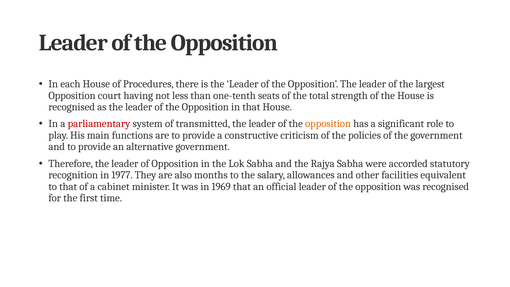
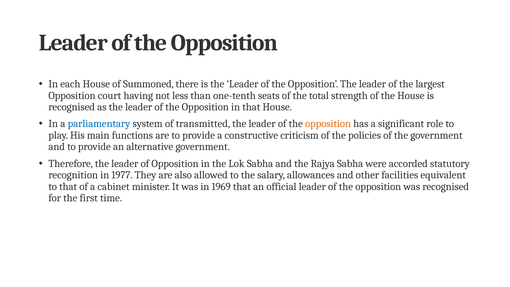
Procedures: Procedures -> Summoned
parliamentary colour: red -> blue
months: months -> allowed
